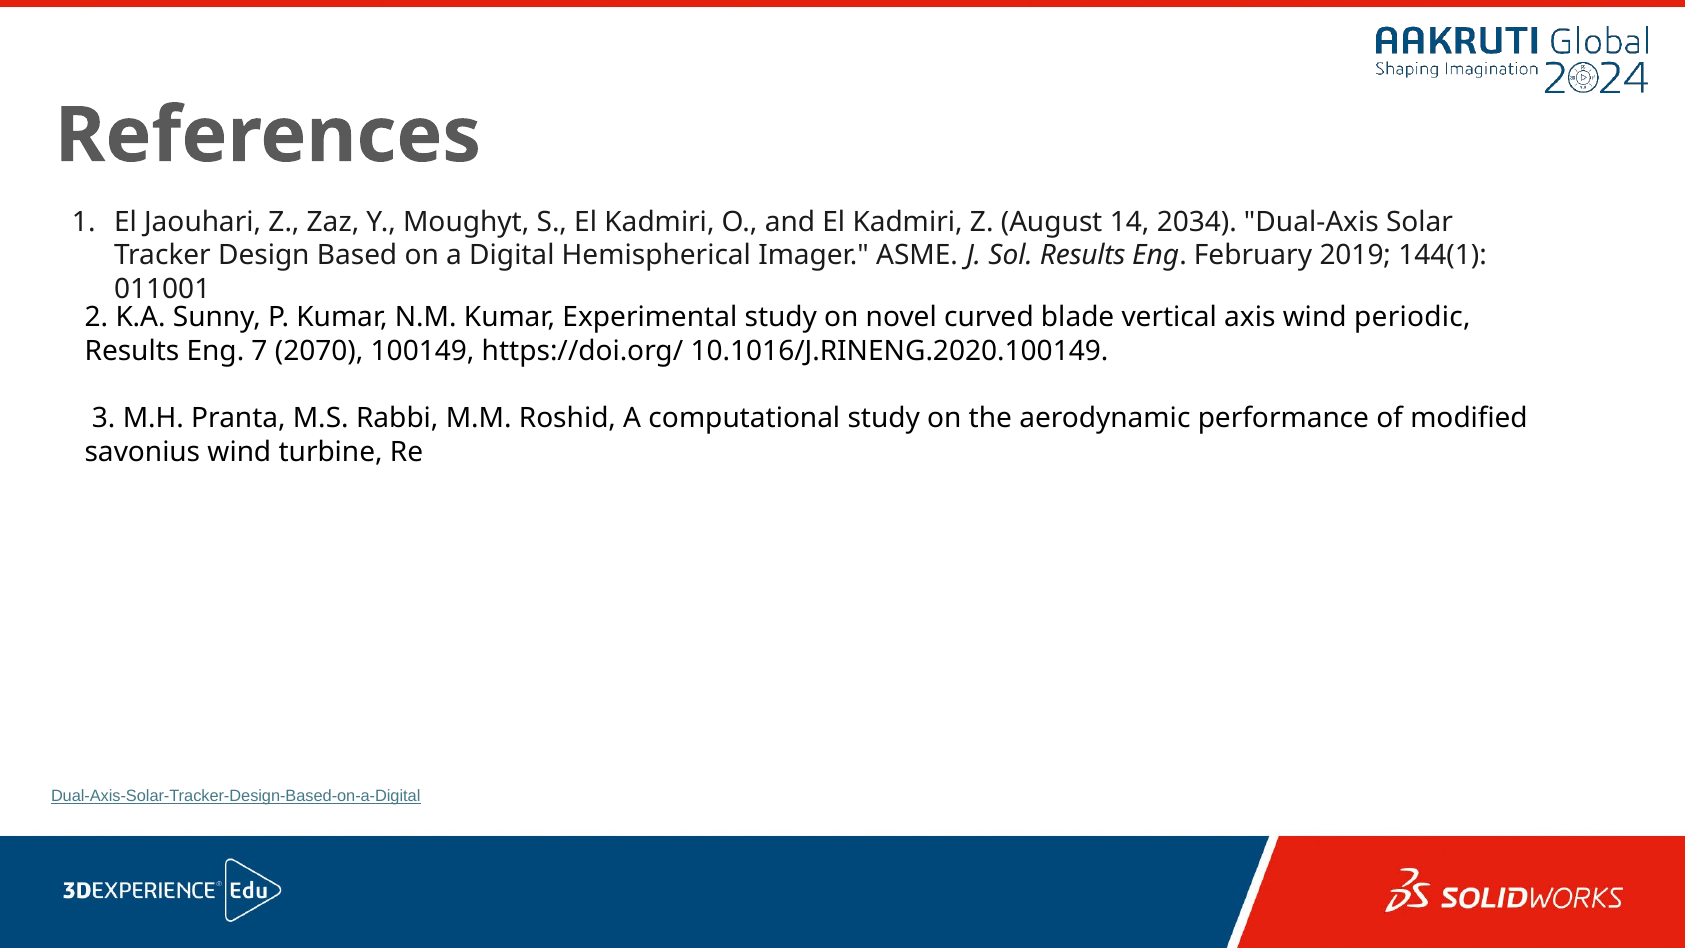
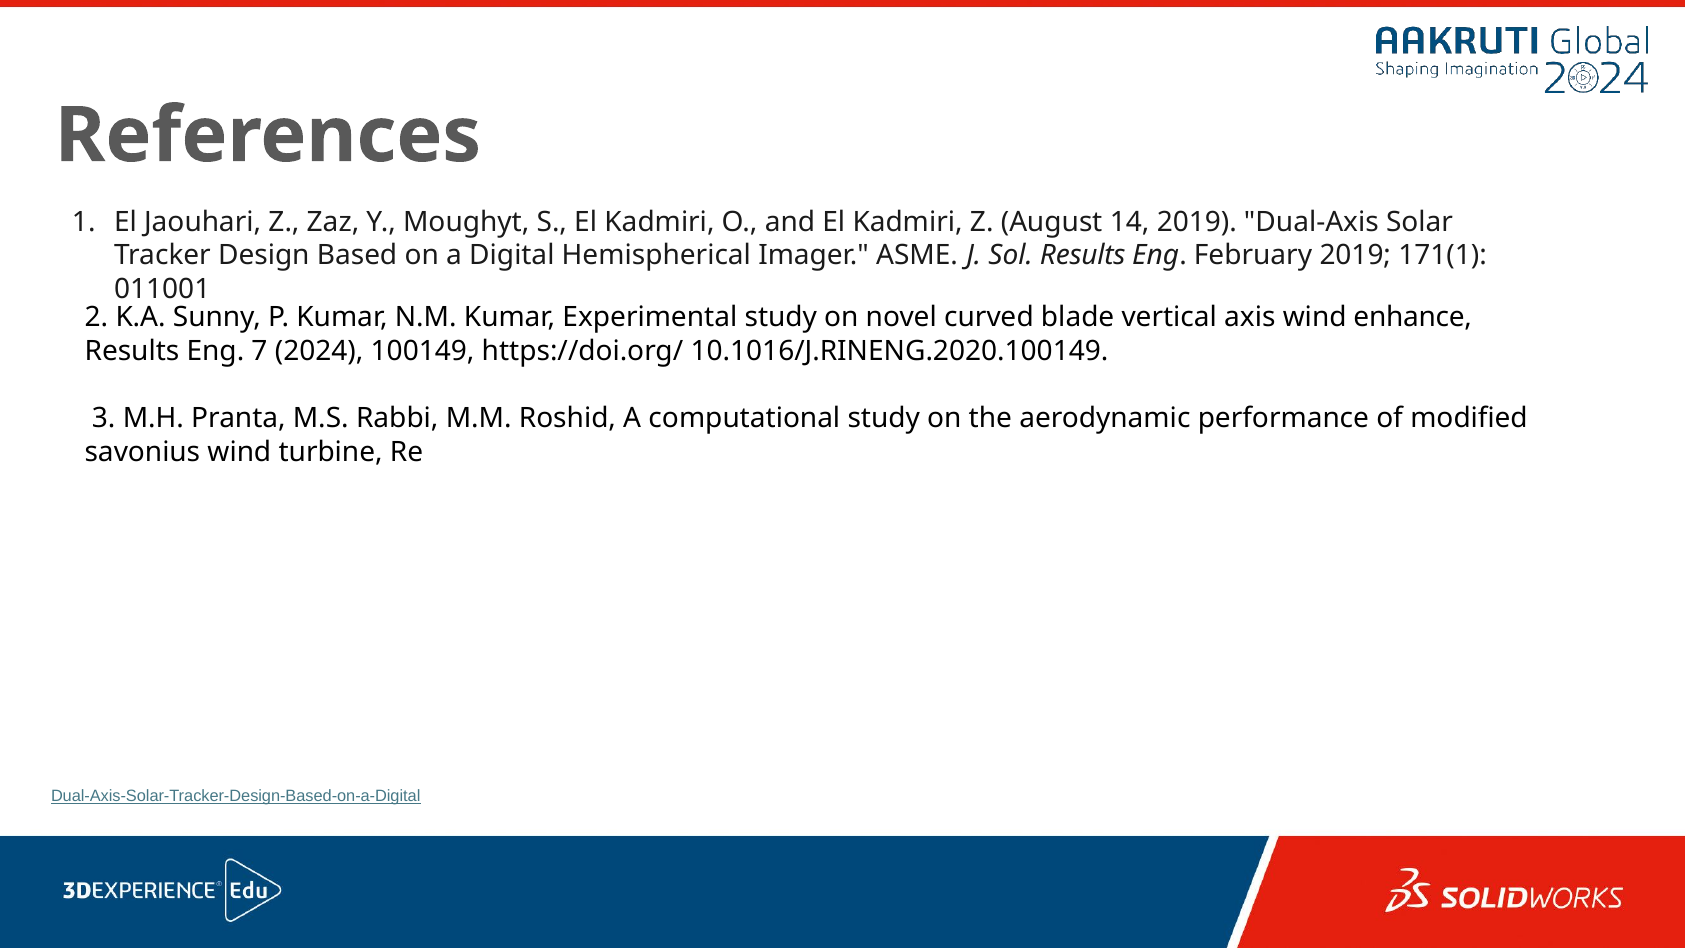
14 2034: 2034 -> 2019
144(1: 144(1 -> 171(1
periodic: periodic -> enhance
2070: 2070 -> 2024
